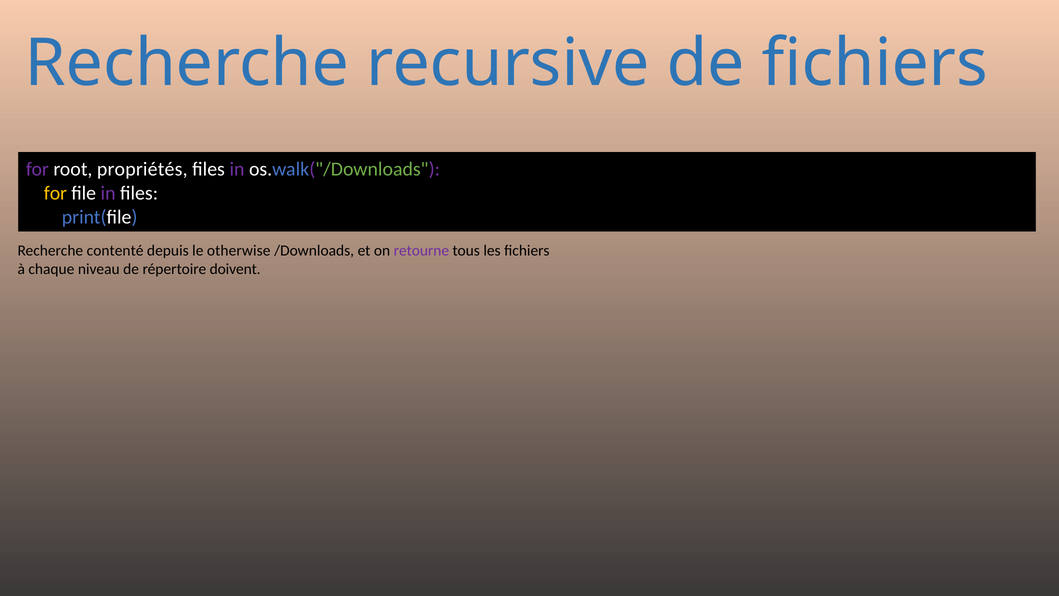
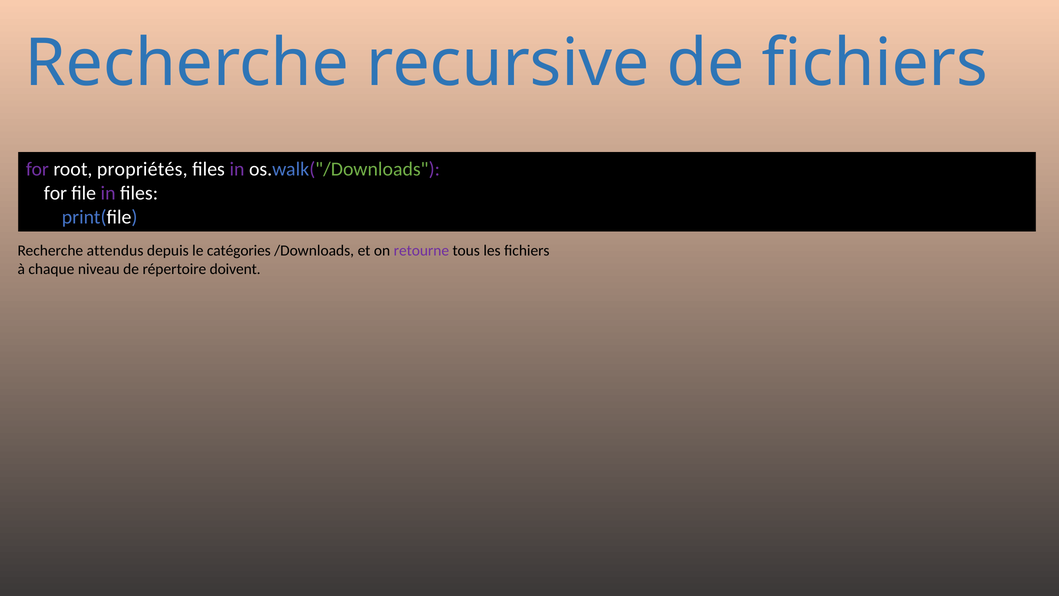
for at (55, 193) colour: yellow -> white
contenté: contenté -> attendus
otherwise: otherwise -> catégories
